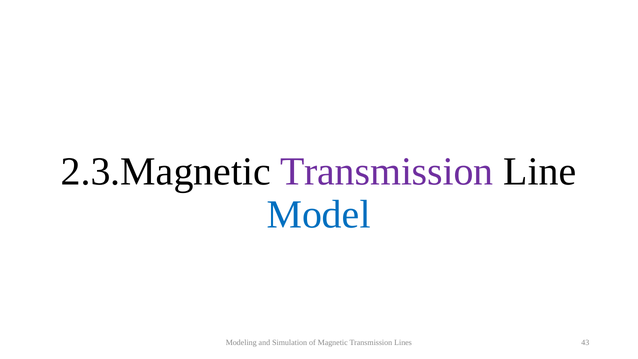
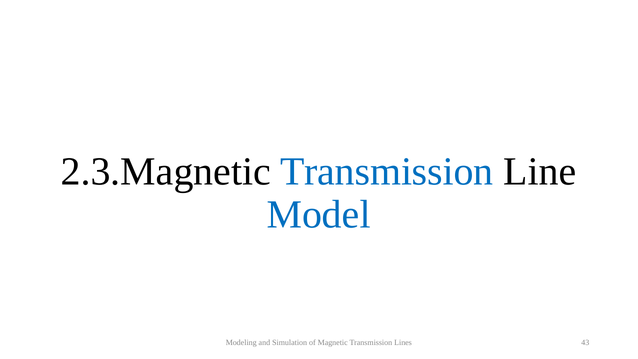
Transmission at (387, 171) colour: purple -> blue
